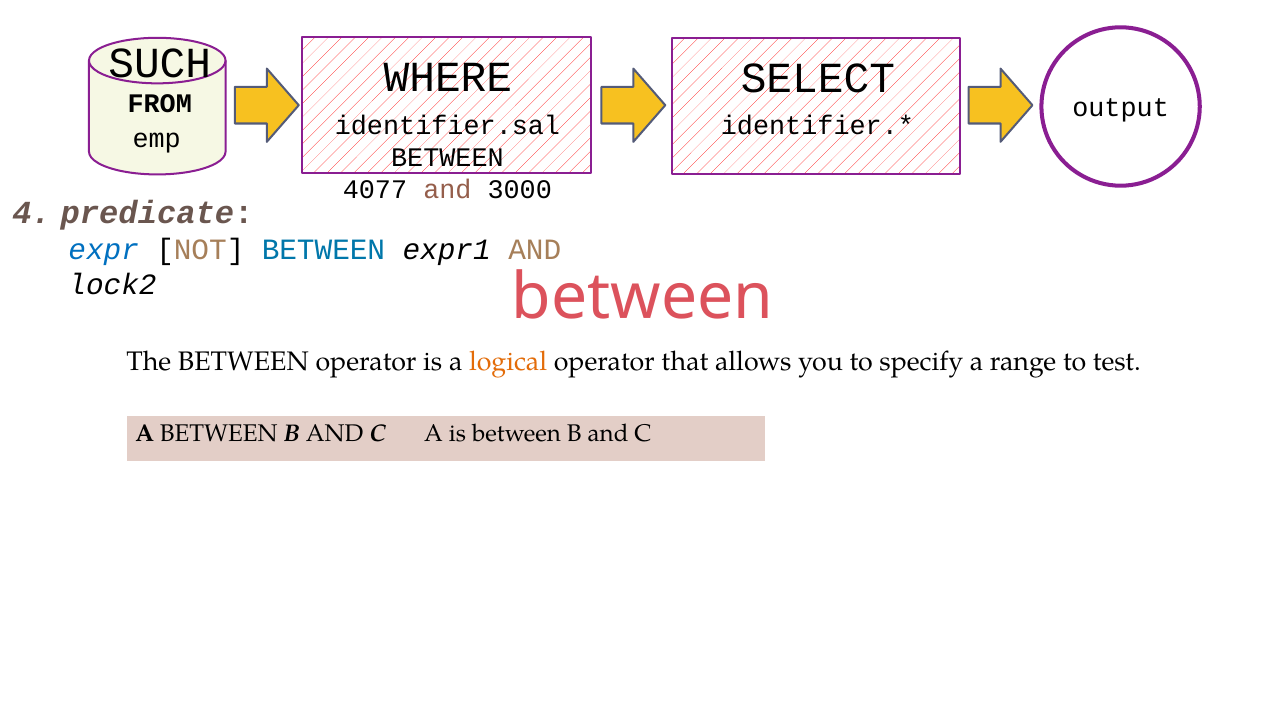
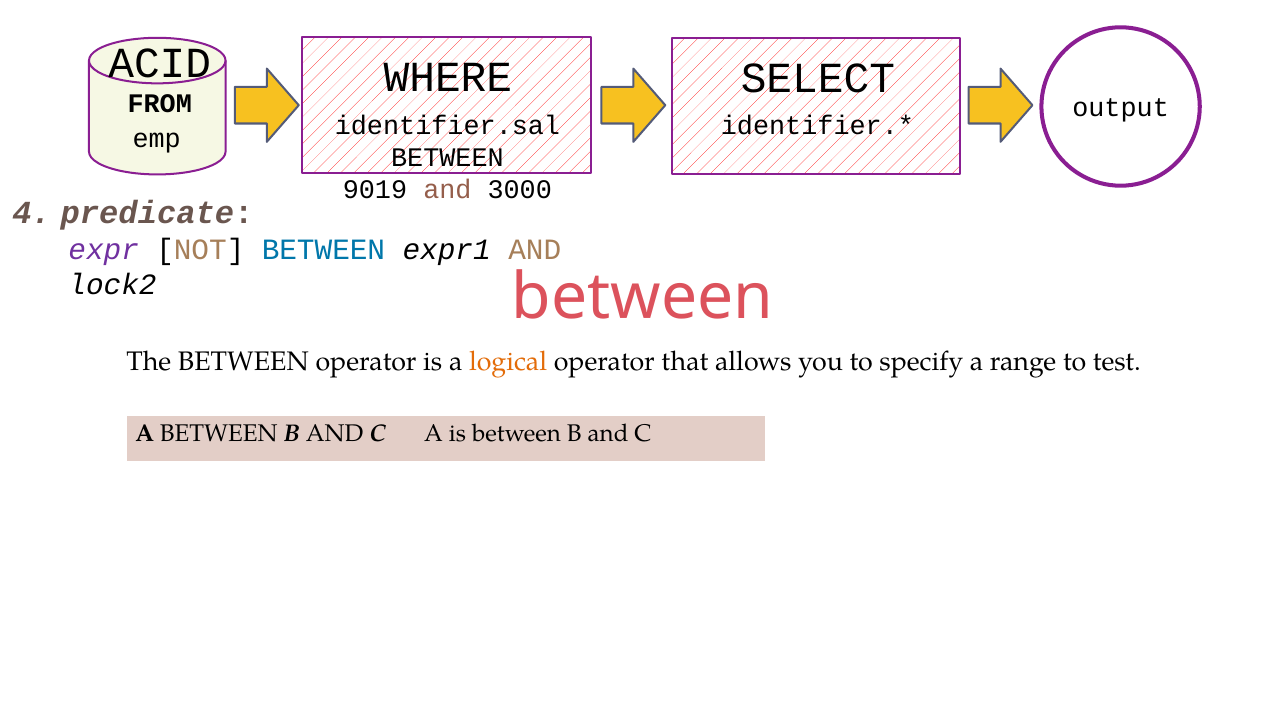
SUCH: SUCH -> ACID
4077: 4077 -> 9019
expr colour: blue -> purple
